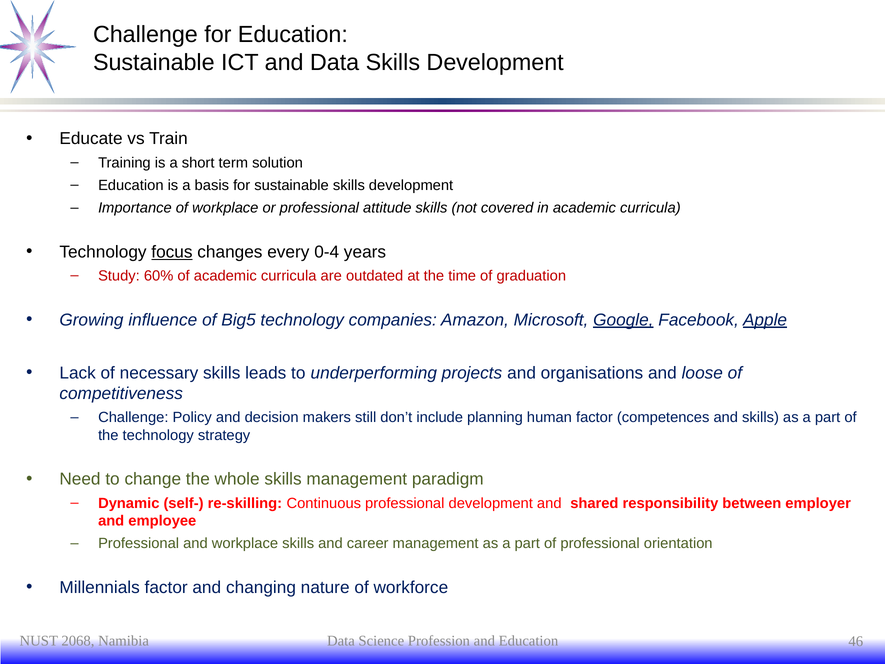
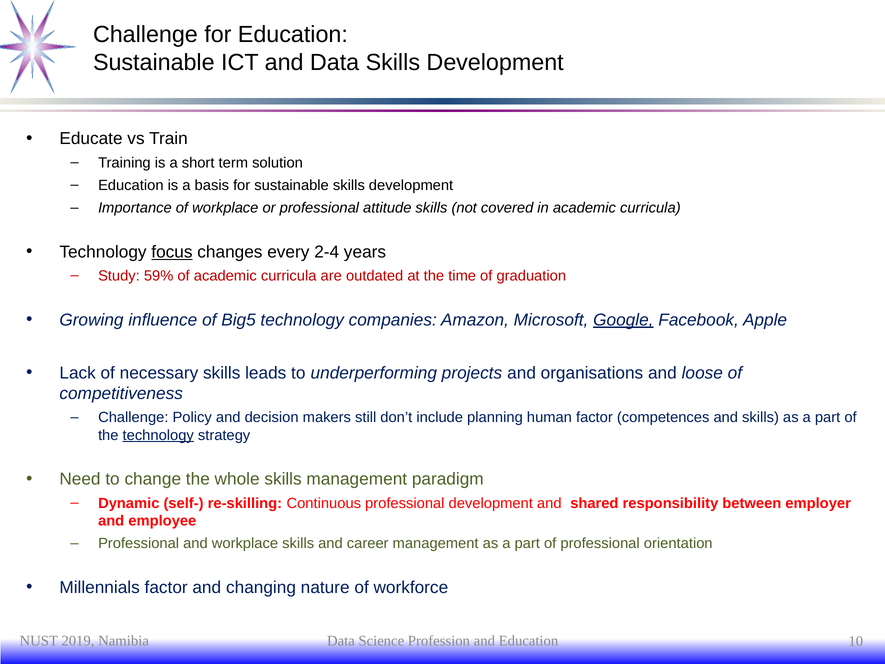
0-4: 0-4 -> 2-4
60%: 60% -> 59%
Apple underline: present -> none
technology at (158, 435) underline: none -> present
2068: 2068 -> 2019
46: 46 -> 10
